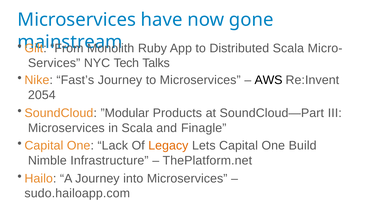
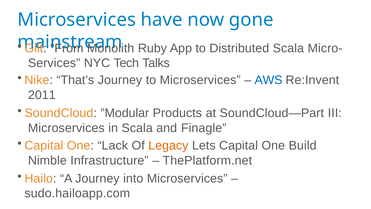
Fast’s: Fast’s -> That’s
AWS colour: black -> blue
2054: 2054 -> 2011
